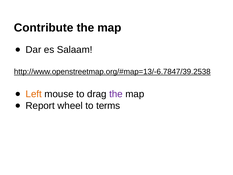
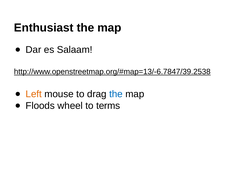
Contribute: Contribute -> Enthusiast
the at (116, 94) colour: purple -> blue
Report: Report -> Floods
